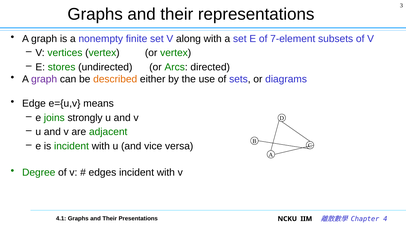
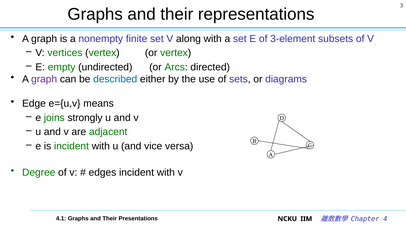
7-element: 7-element -> 3-element
stores: stores -> empty
described colour: orange -> blue
